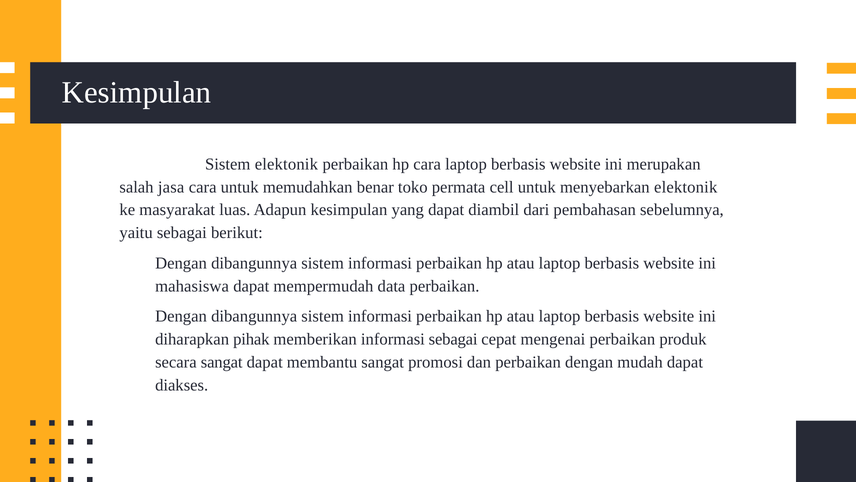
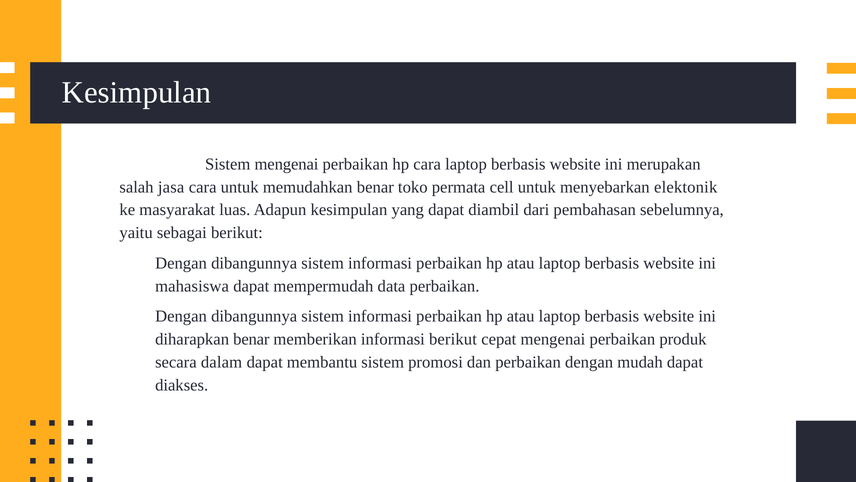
Sistem elektonik: elektonik -> mengenai
diharapkan pihak: pihak -> benar
informasi sebagai: sebagai -> berikut
secara sangat: sangat -> dalam
membantu sangat: sangat -> sistem
